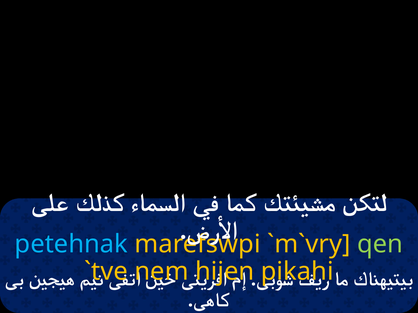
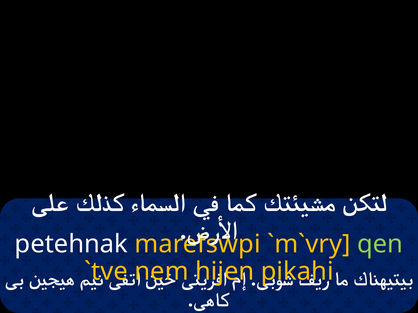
petehnak colour: light blue -> white
